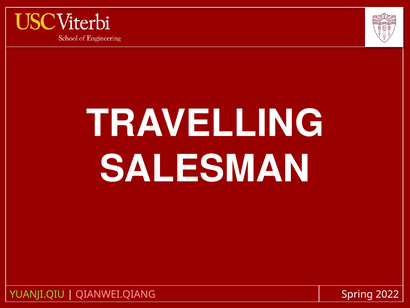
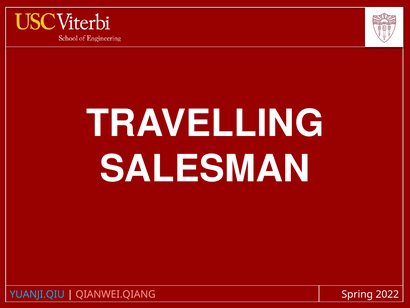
YUANJI.QIU colour: light green -> light blue
